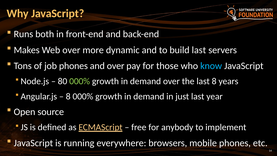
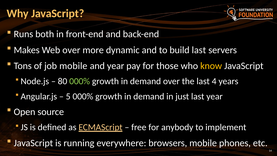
job phones: phones -> mobile
and over: over -> year
know colour: light blue -> yellow
last 8: 8 -> 4
8 at (68, 96): 8 -> 5
